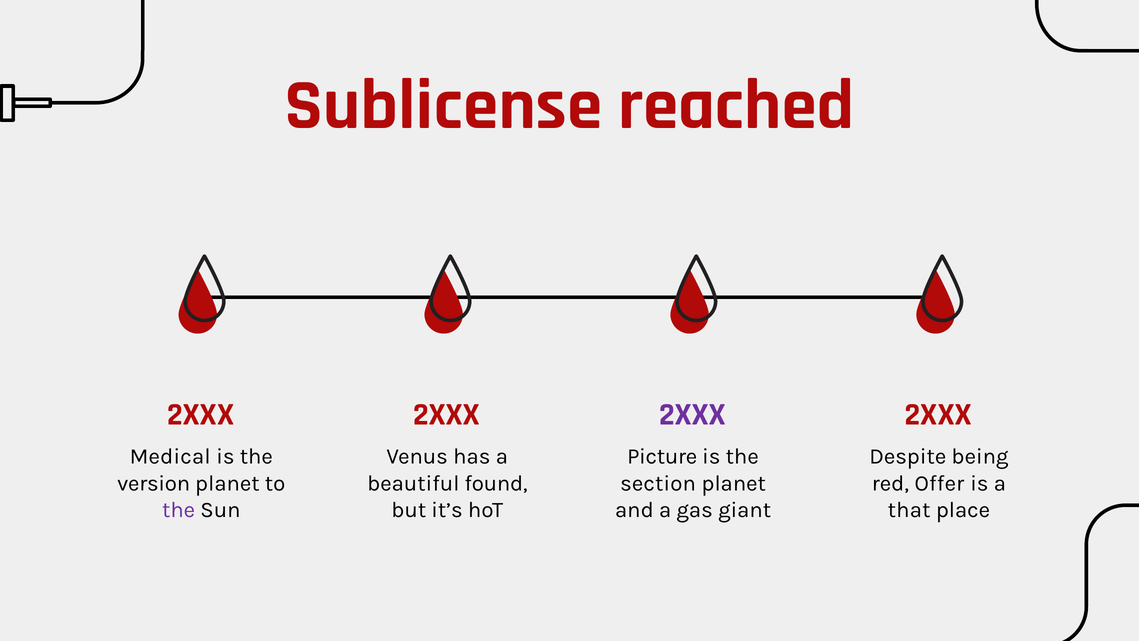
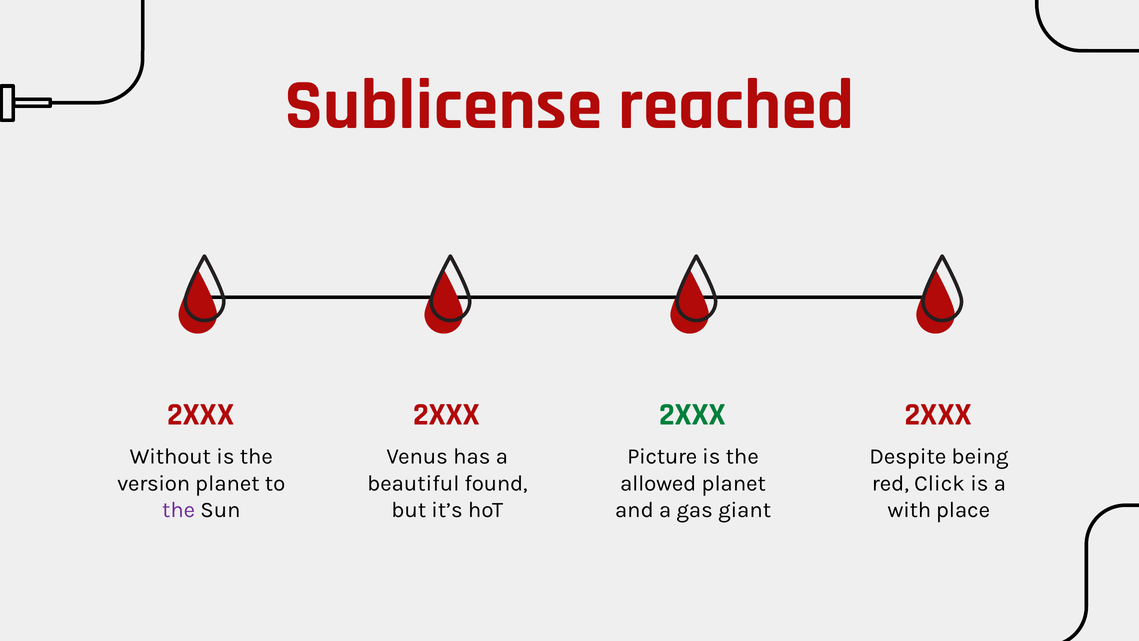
2XXX at (692, 414) colour: purple -> green
Medical: Medical -> Without
section: section -> allowed
Offer: Offer -> Click
that: that -> with
